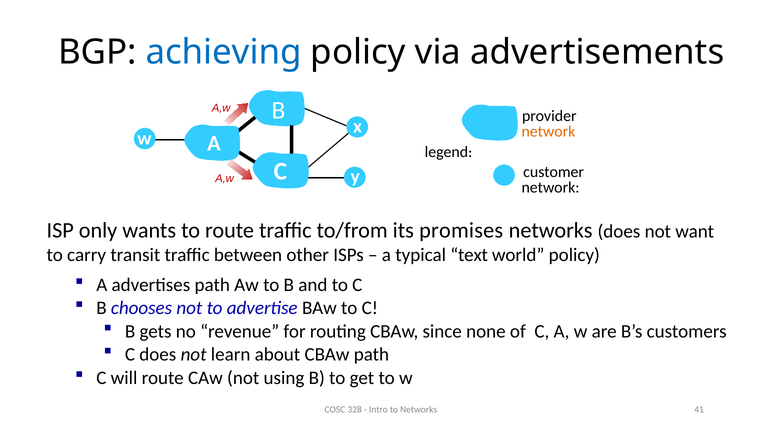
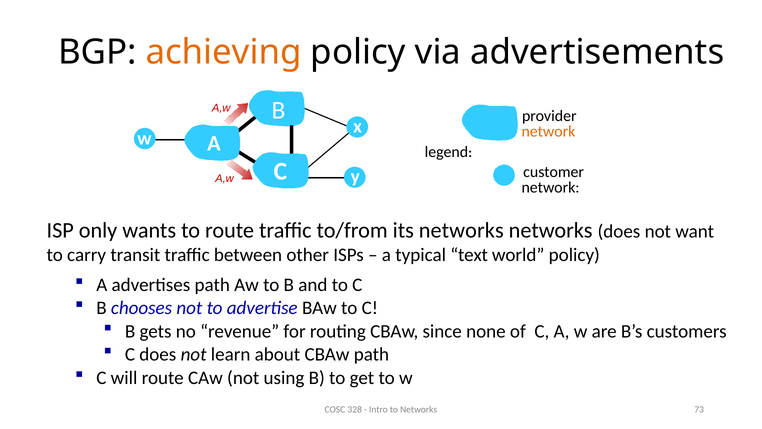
achieving colour: blue -> orange
its promises: promises -> networks
41: 41 -> 73
